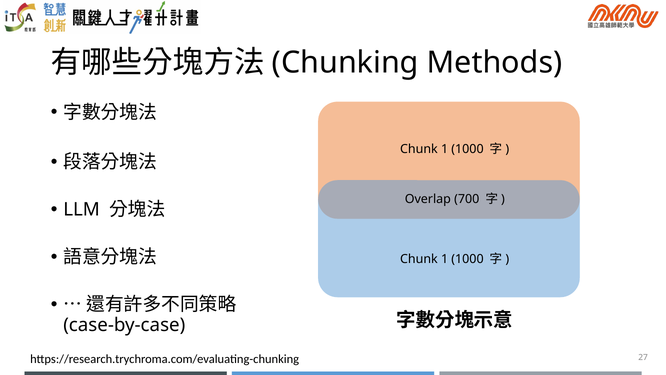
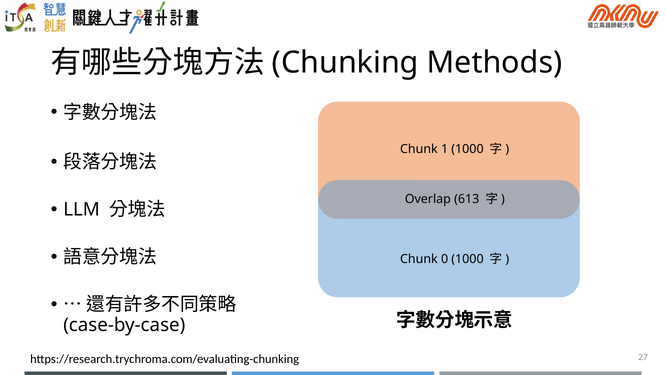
700: 700 -> 613
1 at (445, 259): 1 -> 0
